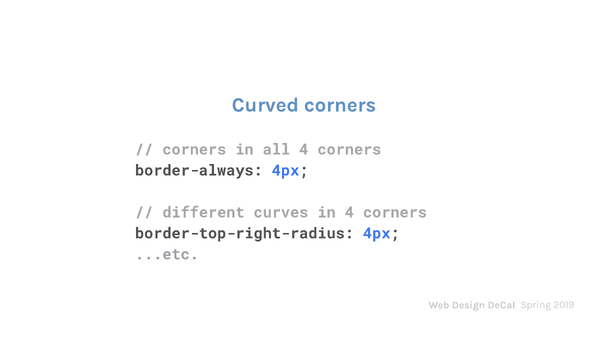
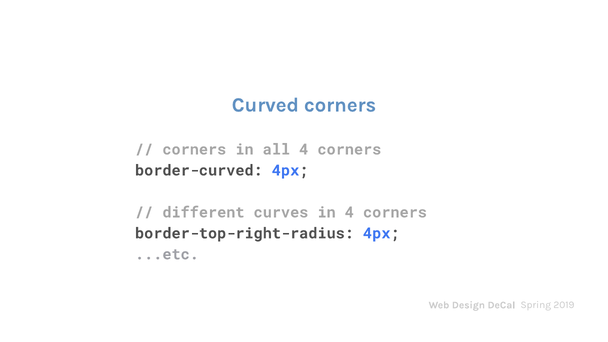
border-always: border-always -> border-curved
